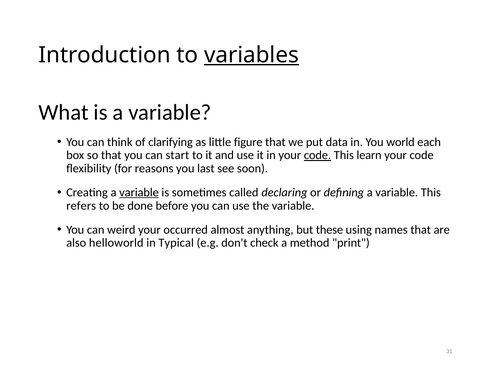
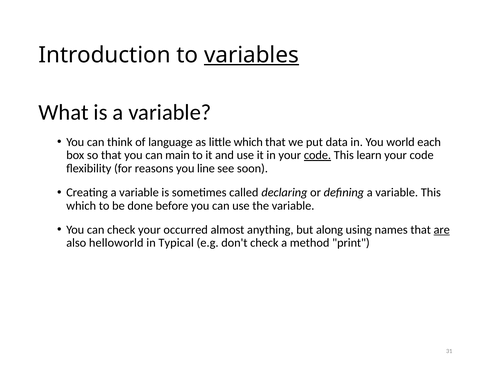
clarifying: clarifying -> language
little figure: figure -> which
start: start -> main
last: last -> line
variable at (139, 193) underline: present -> none
refers at (81, 206): refers -> which
can weird: weird -> check
these: these -> along
are underline: none -> present
